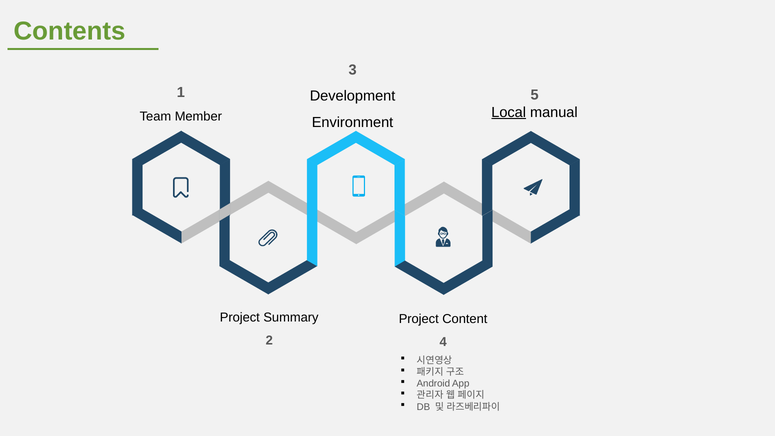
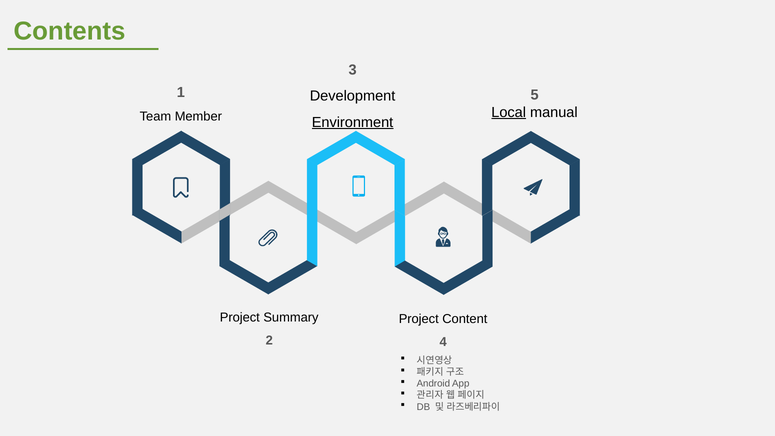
Environment underline: none -> present
